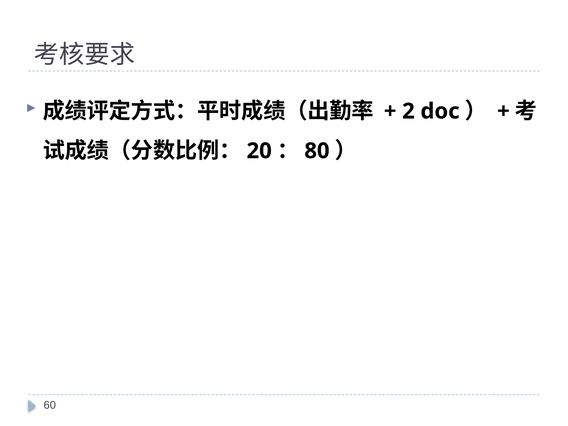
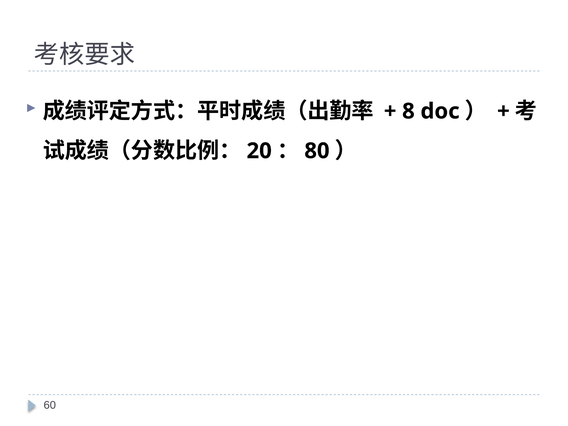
2: 2 -> 8
